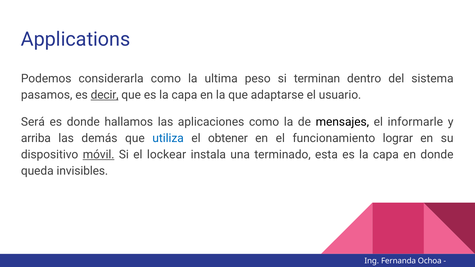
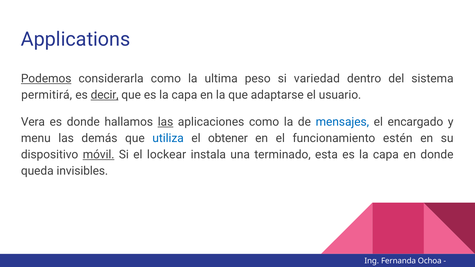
Podemos underline: none -> present
terminan: terminan -> variedad
pasamos: pasamos -> permitirá
Será: Será -> Vera
las at (165, 122) underline: none -> present
mensajes colour: black -> blue
informarle: informarle -> encargado
arriba: arriba -> menu
lograr: lograr -> estén
